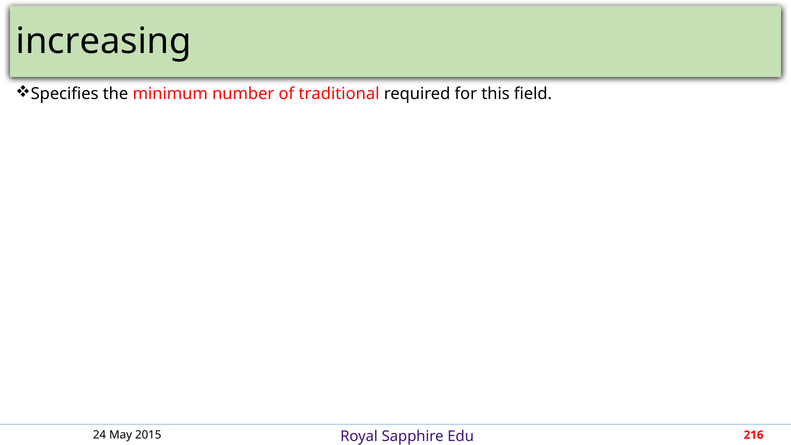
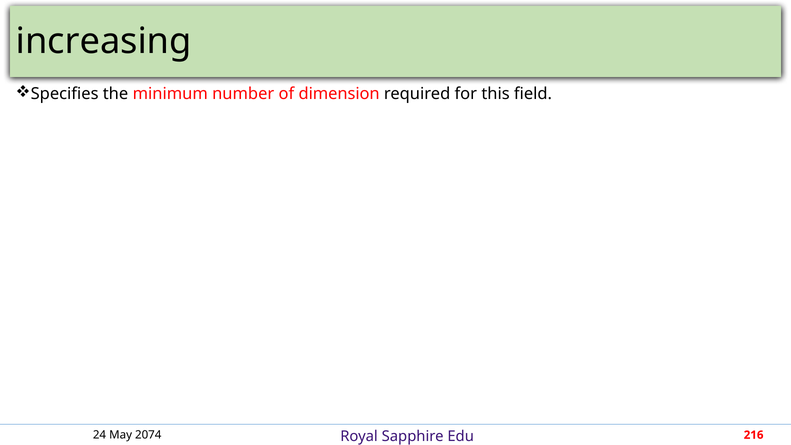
traditional: traditional -> dimension
2015: 2015 -> 2074
